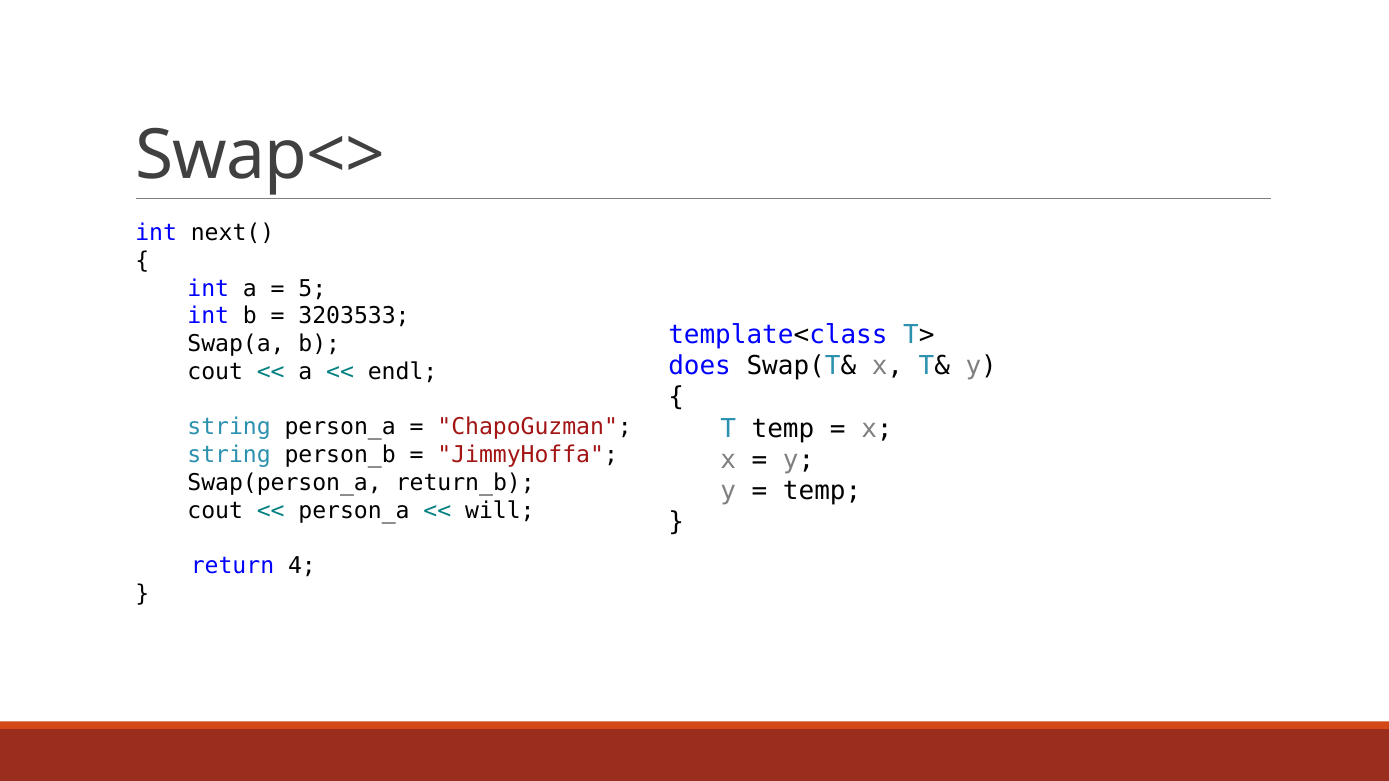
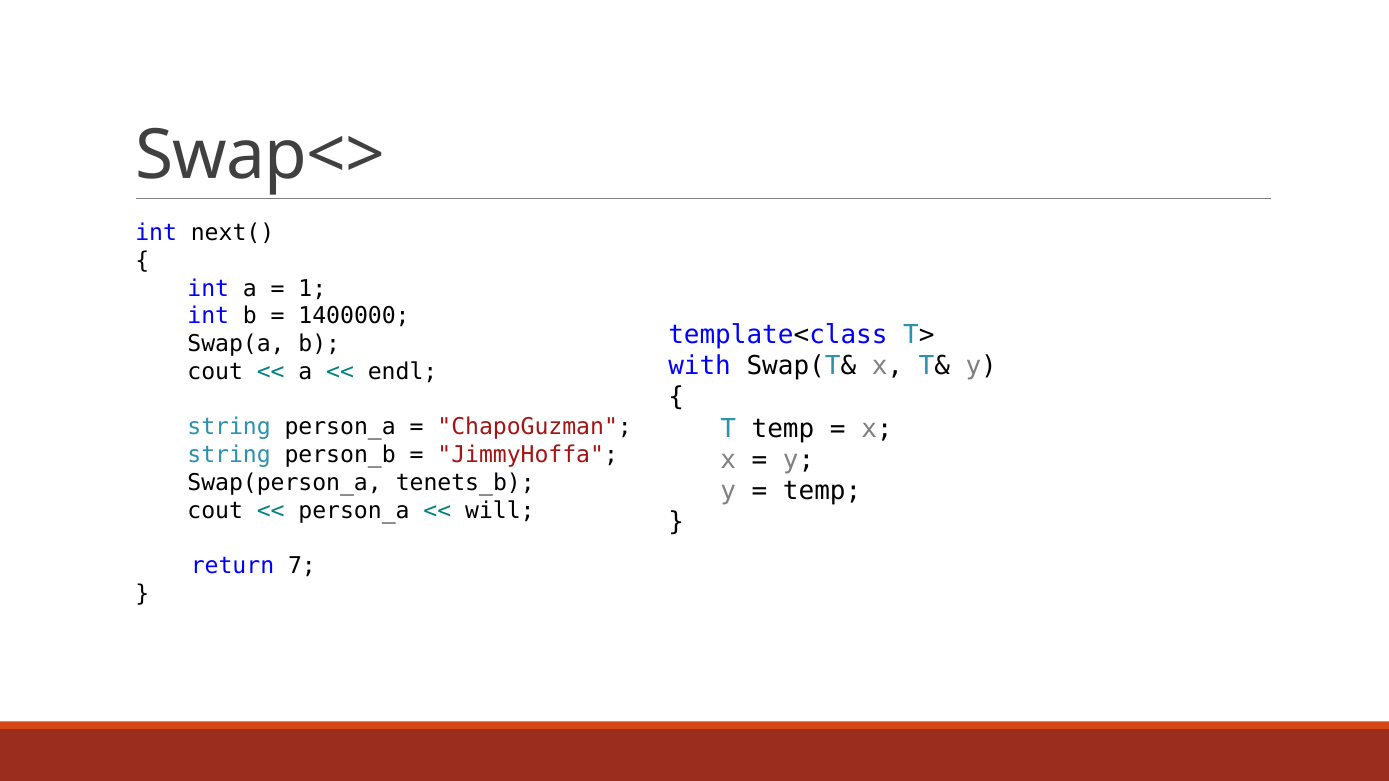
5: 5 -> 1
3203533: 3203533 -> 1400000
does: does -> with
return_b: return_b -> tenets_b
4: 4 -> 7
